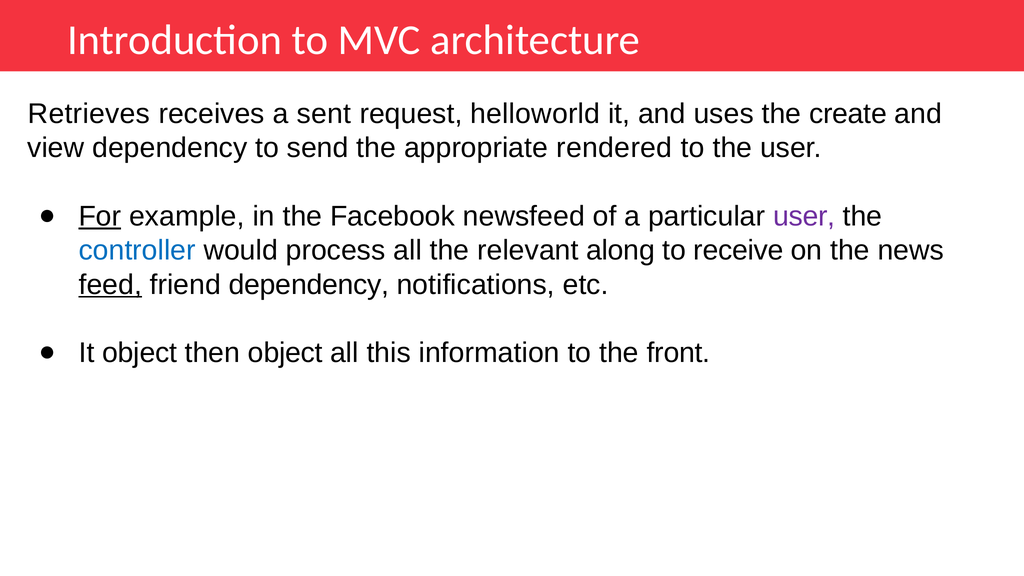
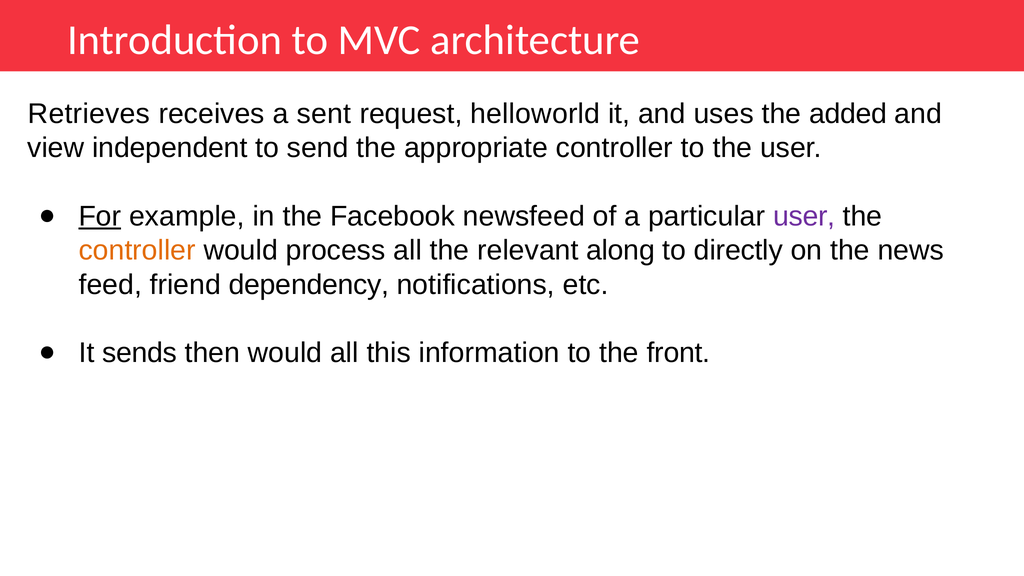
create: create -> added
view dependency: dependency -> independent
appropriate rendered: rendered -> controller
controller at (137, 251) colour: blue -> orange
receive: receive -> directly
feed underline: present -> none
It object: object -> sends
then object: object -> would
